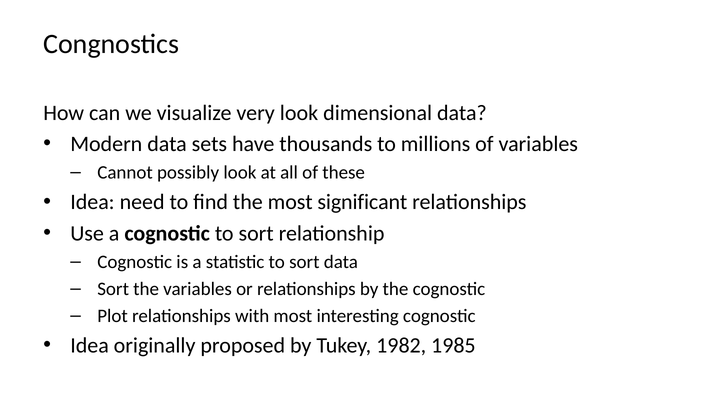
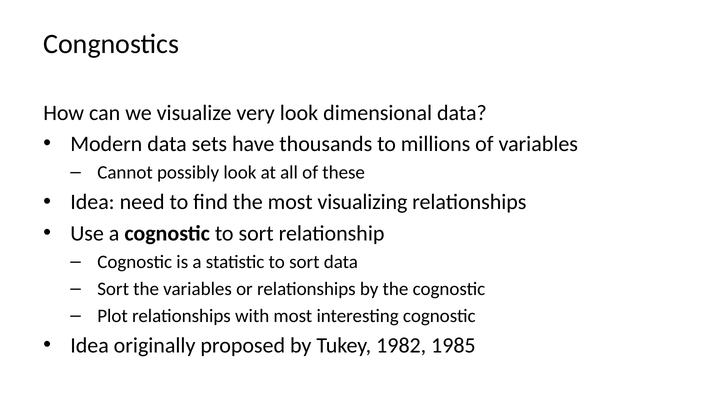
significant: significant -> visualizing
